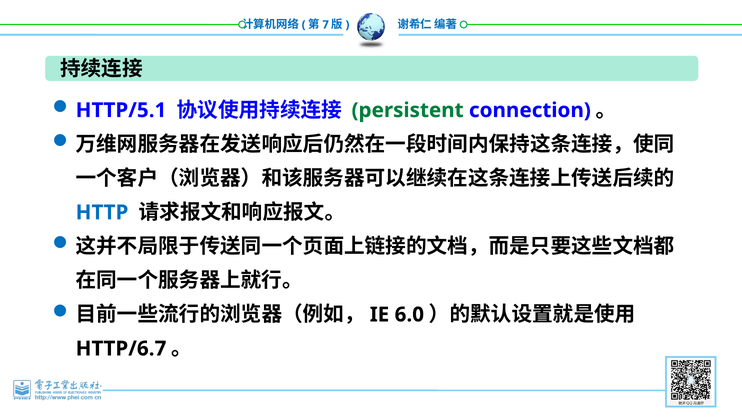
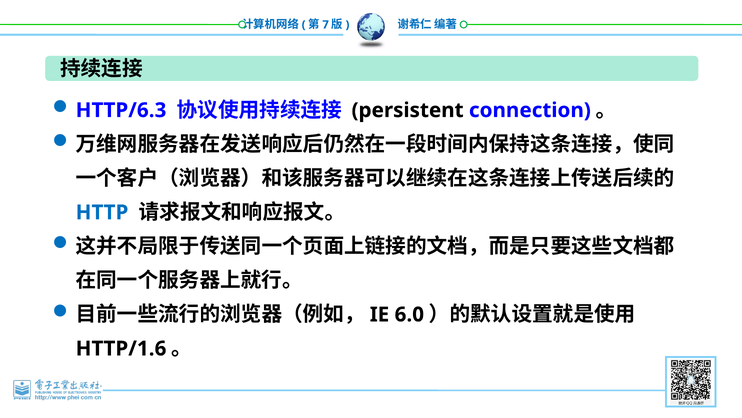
HTTP/5.1: HTTP/5.1 -> HTTP/6.3
persistent colour: green -> black
HTTP/6.7: HTTP/6.7 -> HTTP/1.6
